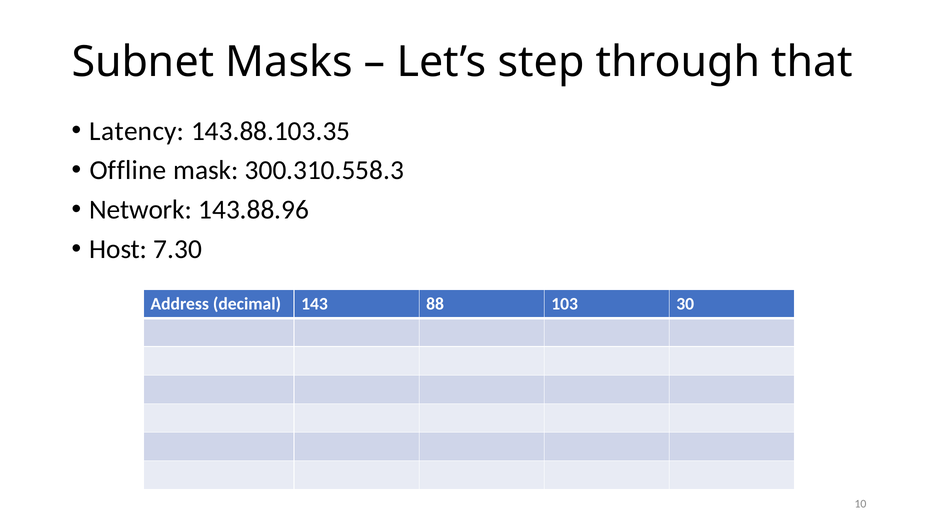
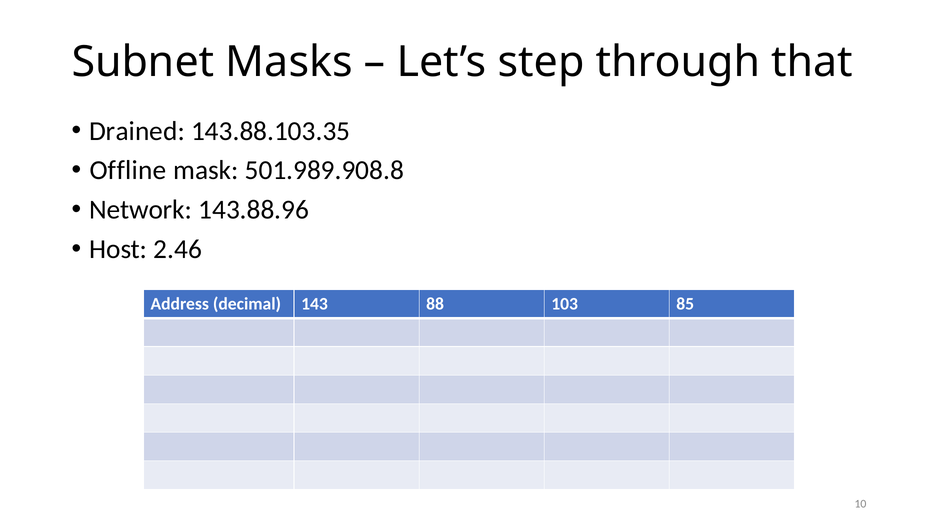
Latency: Latency -> Drained
300.310.558.3: 300.310.558.3 -> 501.989.908.8
7.30: 7.30 -> 2.46
30: 30 -> 85
